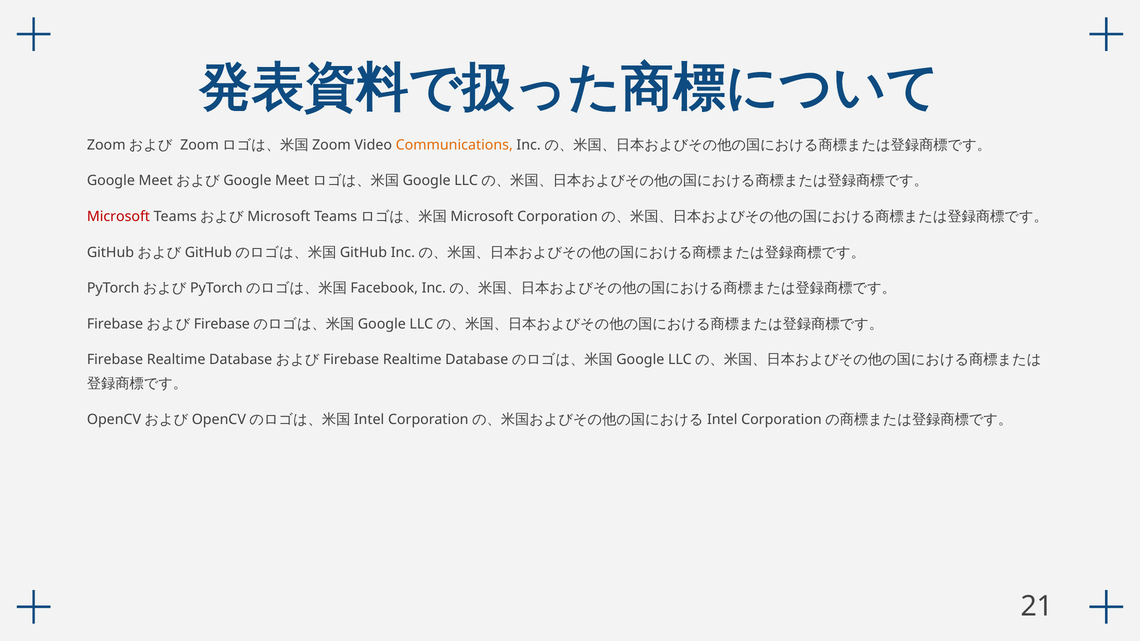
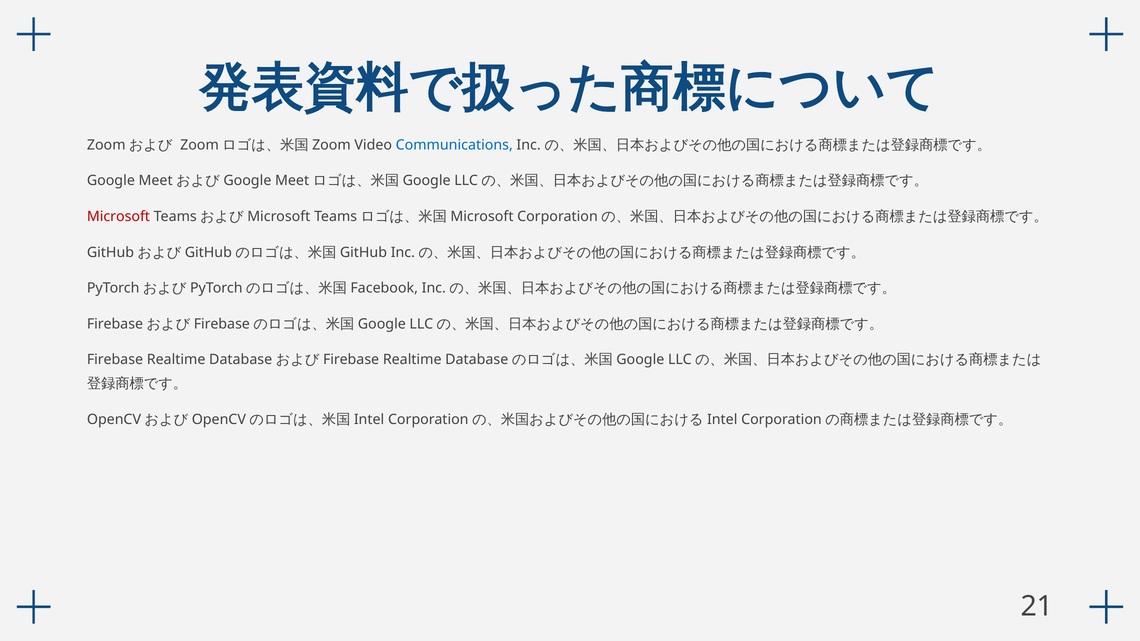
Communications colour: orange -> blue
